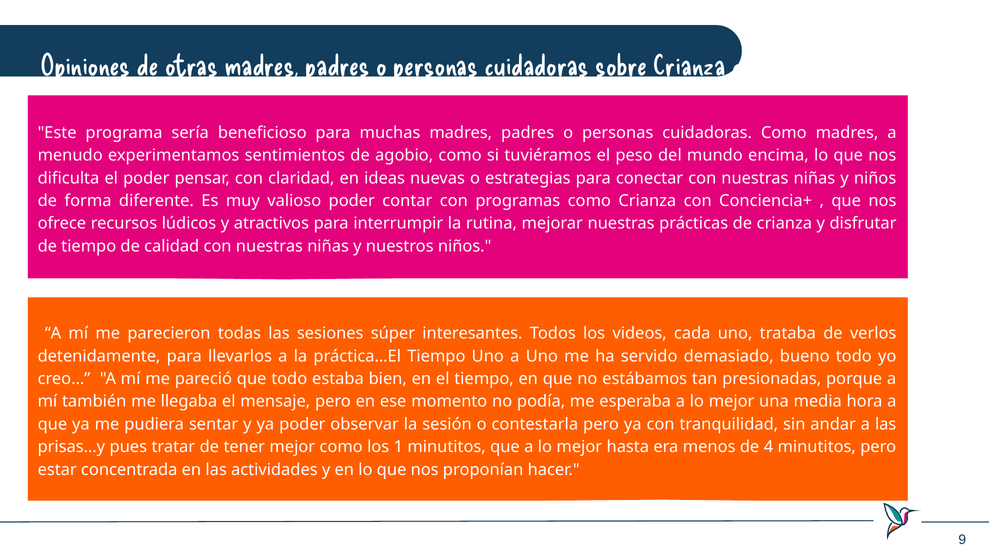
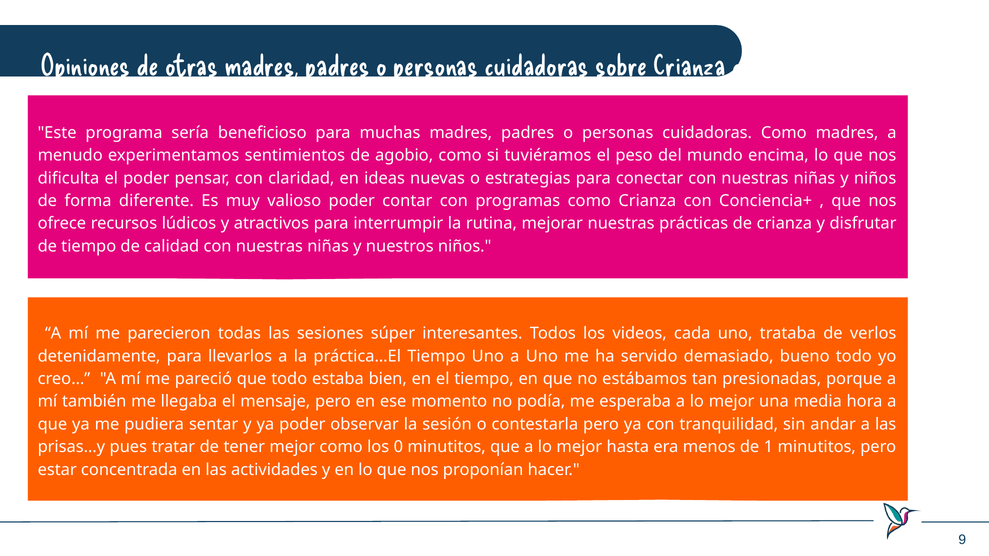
1: 1 -> 0
4: 4 -> 1
